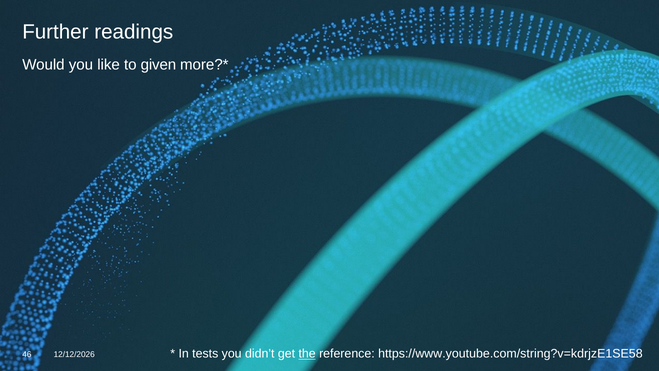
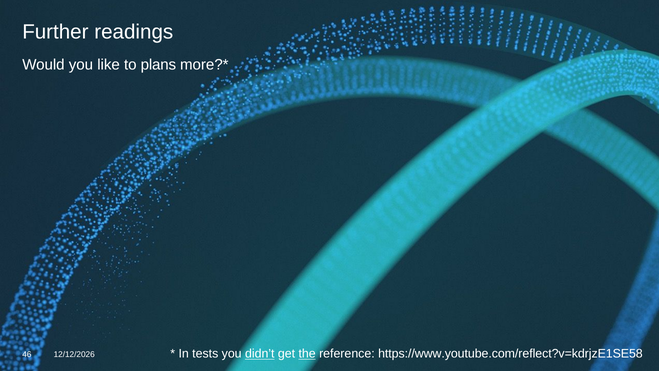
given: given -> plans
didn’t underline: none -> present
https://www.youtube.com/string?v=kdrjzE1SE58: https://www.youtube.com/string?v=kdrjzE1SE58 -> https://www.youtube.com/reflect?v=kdrjzE1SE58
